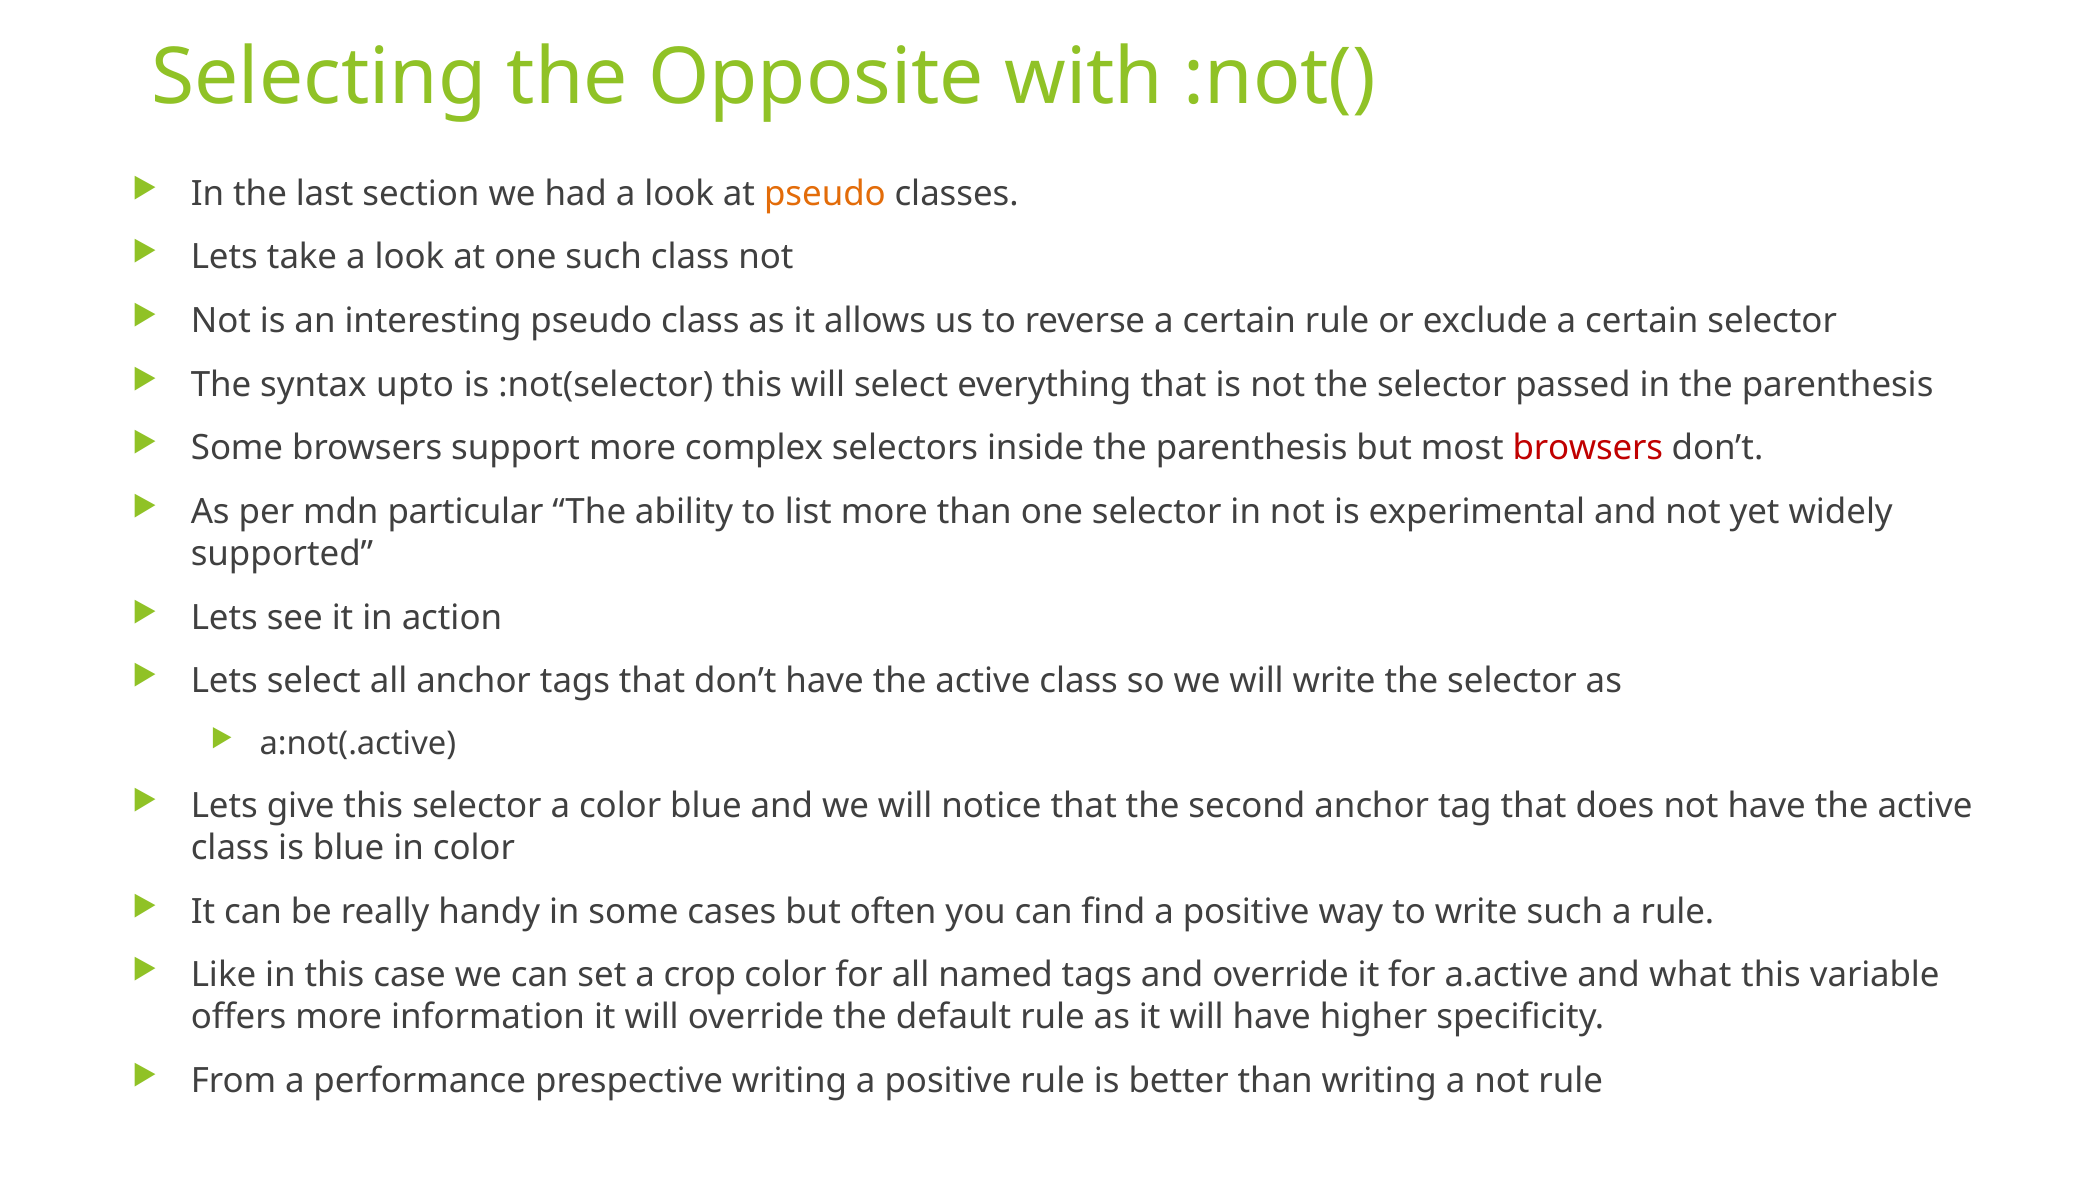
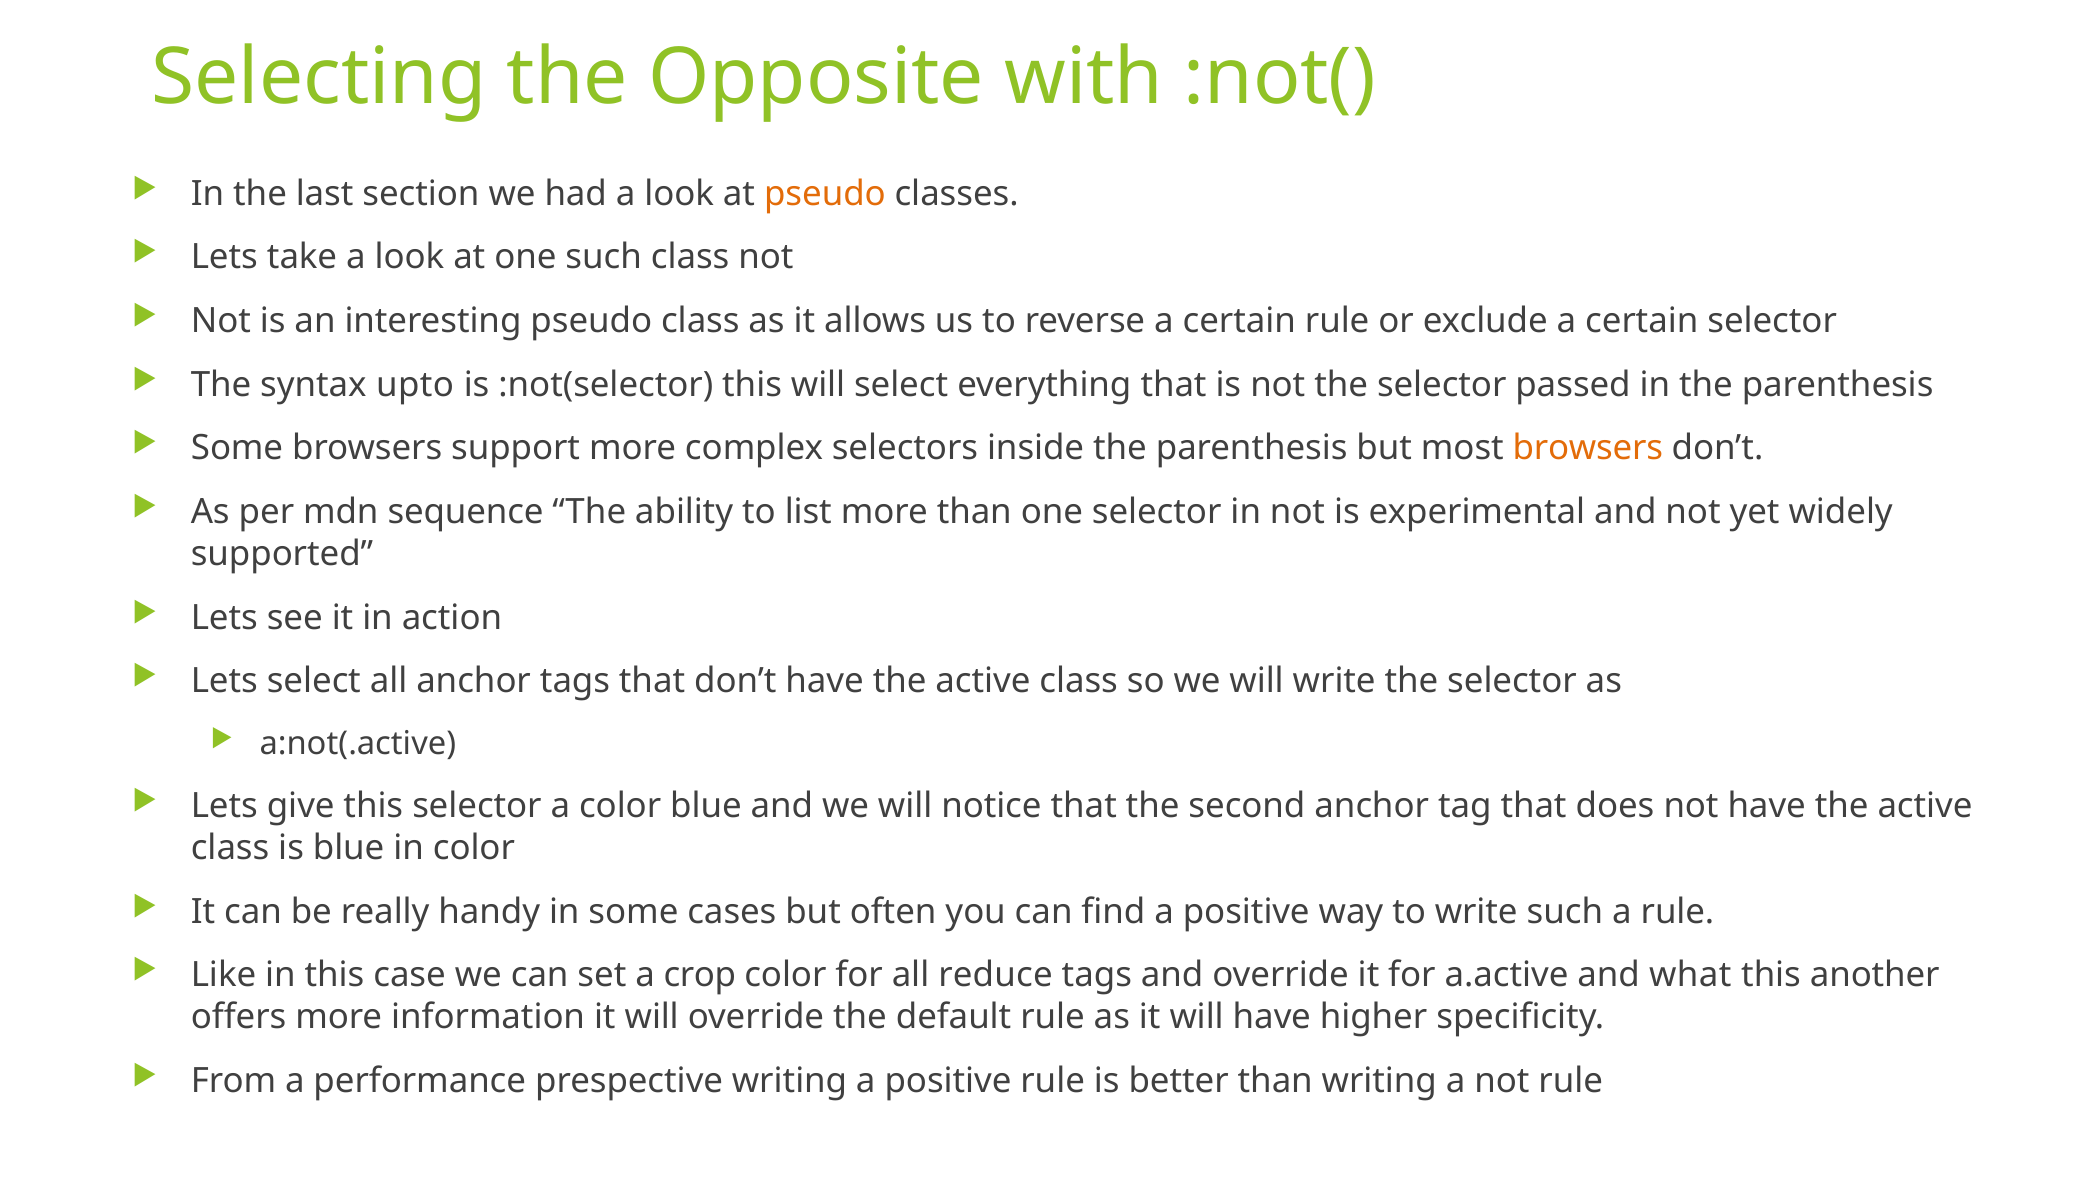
browsers at (1588, 448) colour: red -> orange
particular: particular -> sequence
named: named -> reduce
variable: variable -> another
